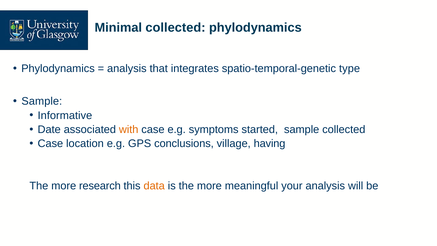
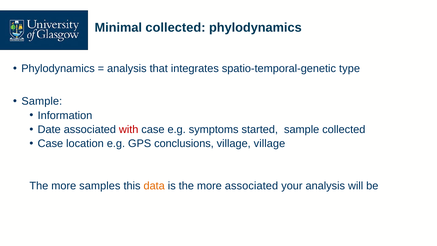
Informative: Informative -> Information
with colour: orange -> red
village having: having -> village
research: research -> samples
more meaningful: meaningful -> associated
